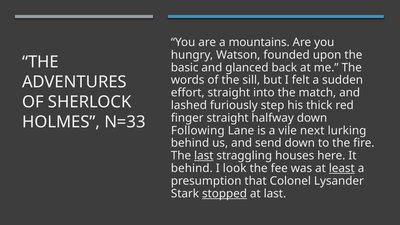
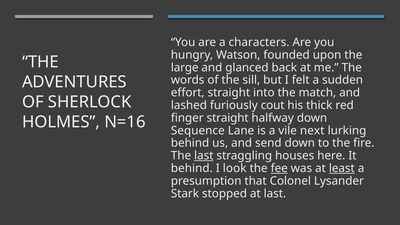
mountains: mountains -> characters
basic: basic -> large
step: step -> cout
N=33: N=33 -> N=16
Following: Following -> Sequence
fee underline: none -> present
stopped underline: present -> none
